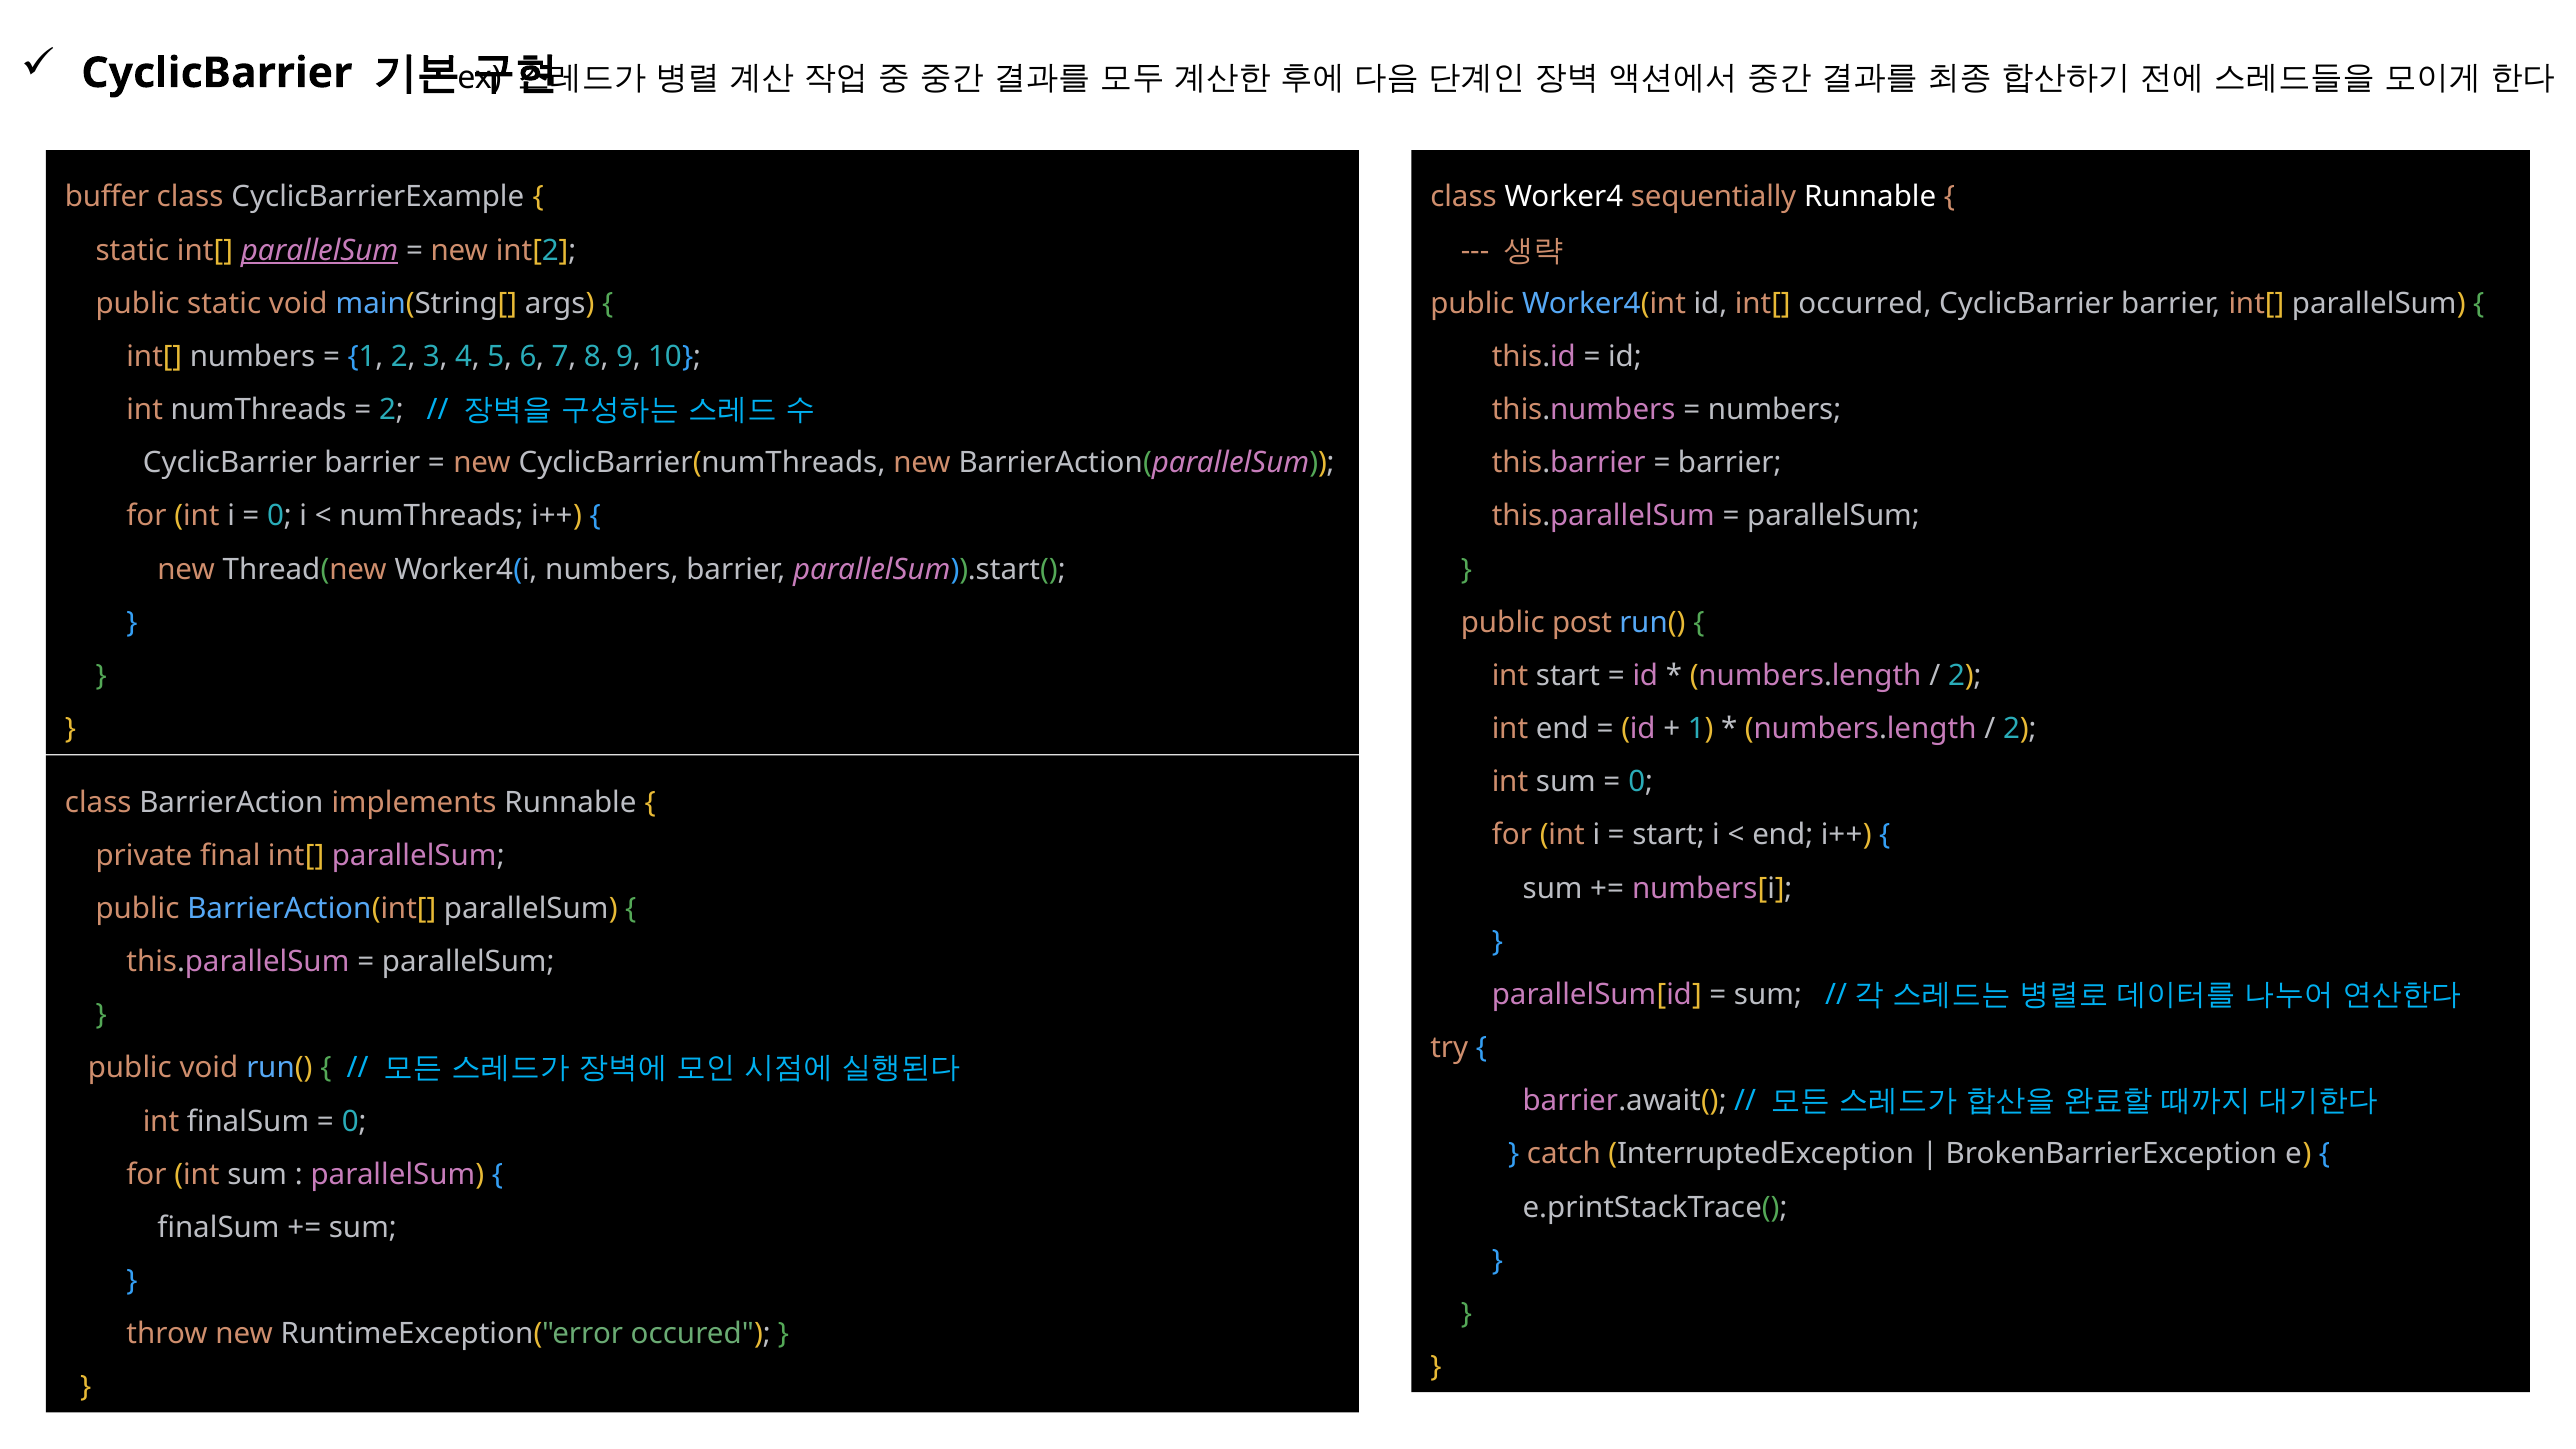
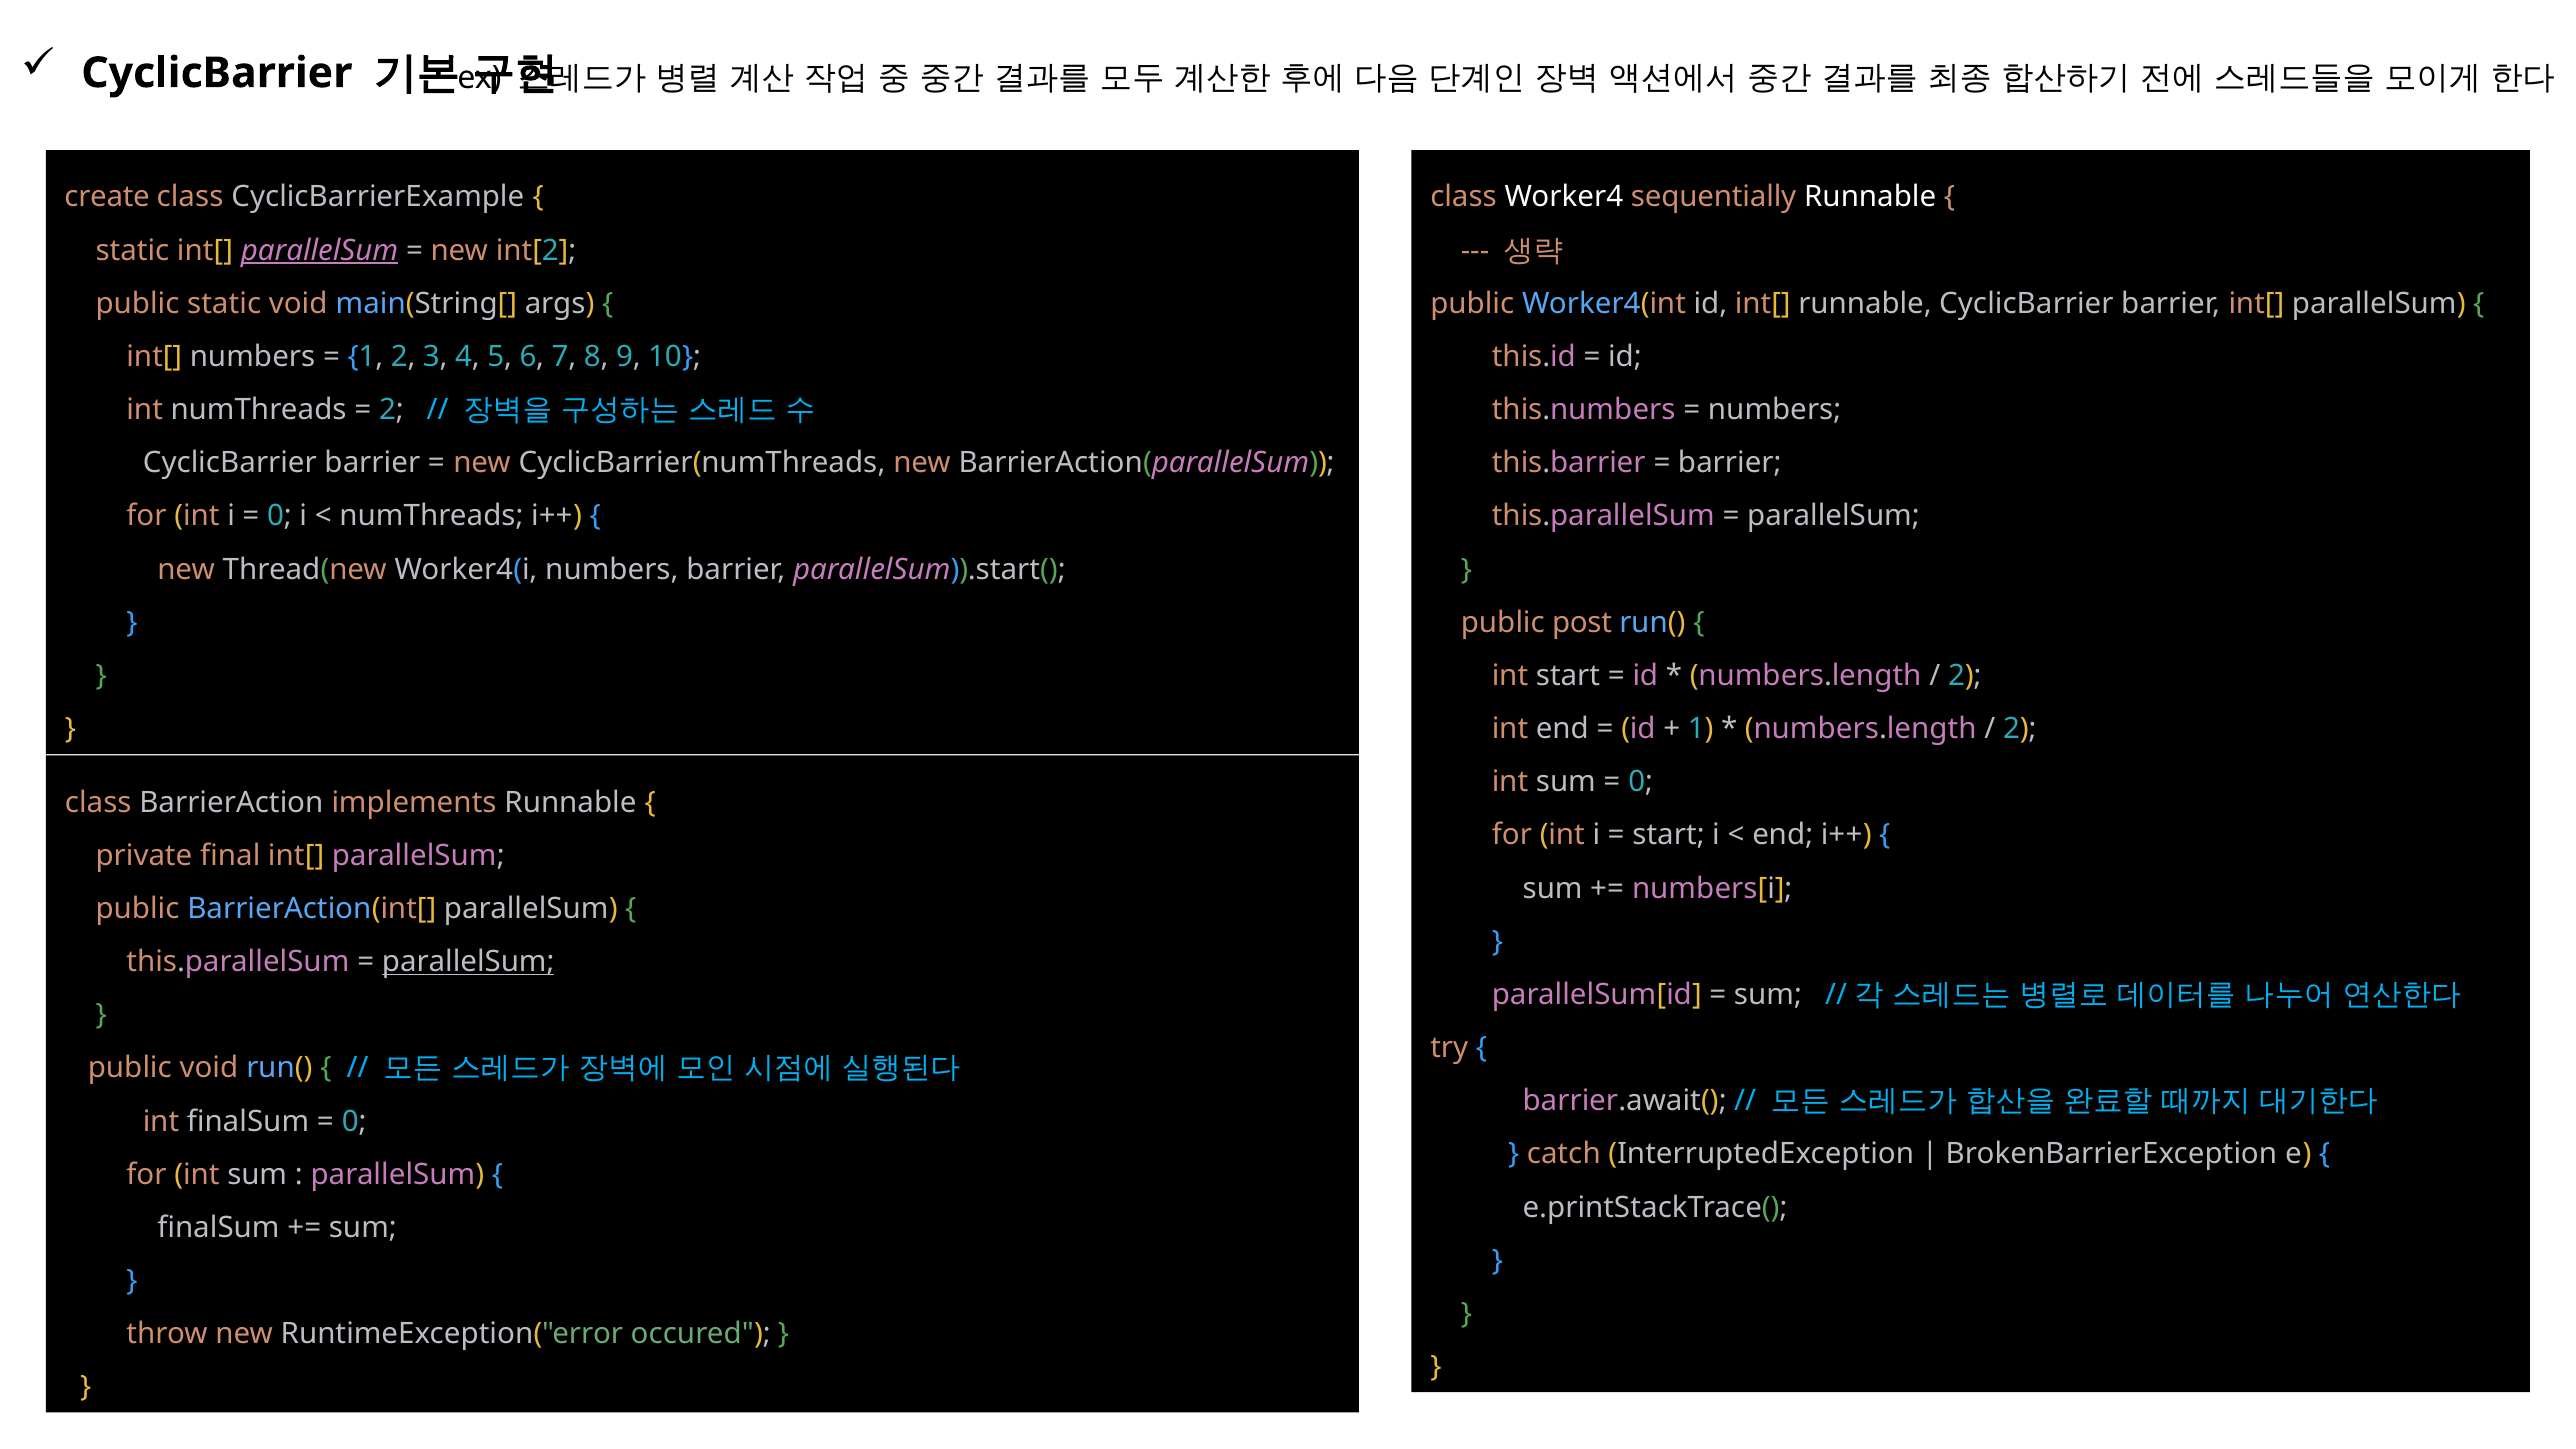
buffer: buffer -> create
int[ occurred: occurred -> runnable
parallelSum at (468, 962) underline: none -> present
